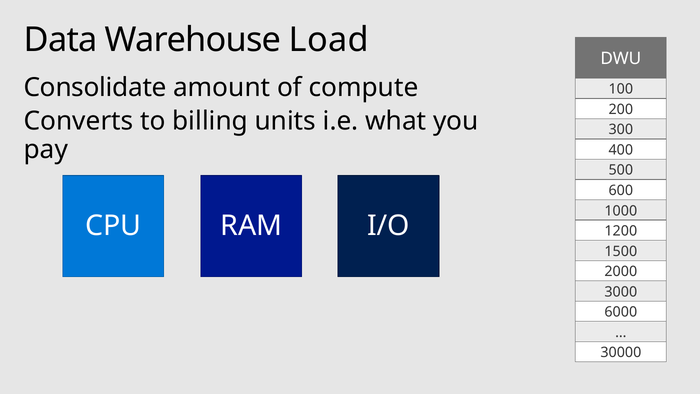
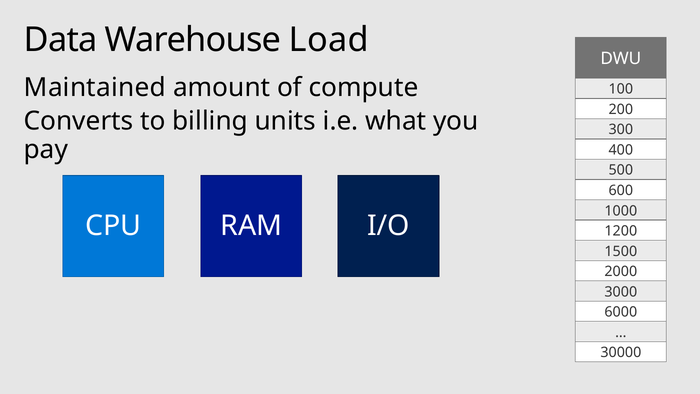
Consolidate: Consolidate -> Maintained
